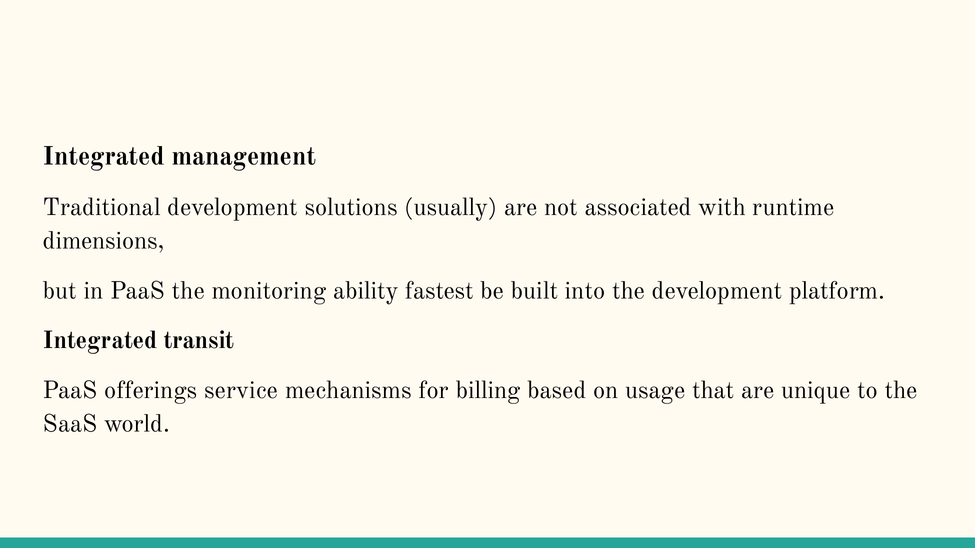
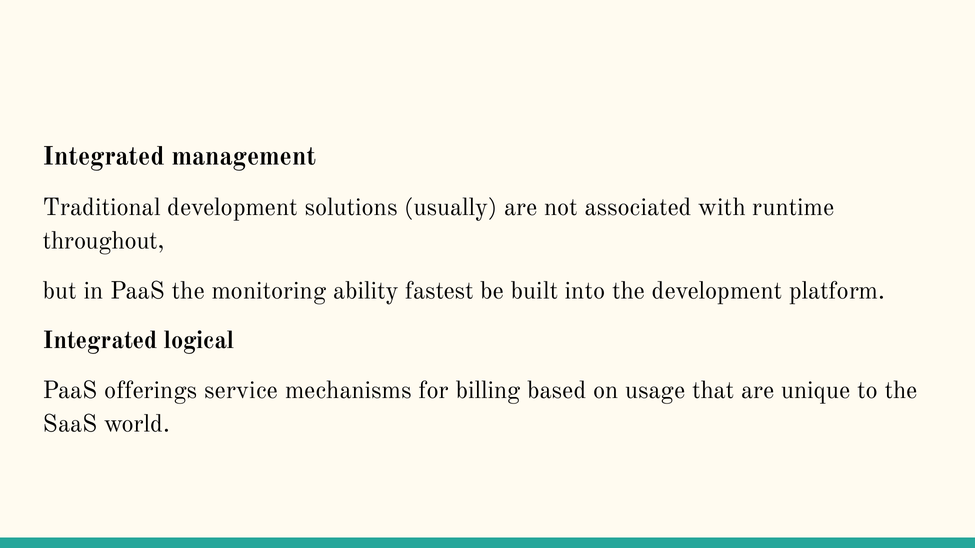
dimensions: dimensions -> throughout
transit: transit -> logical
